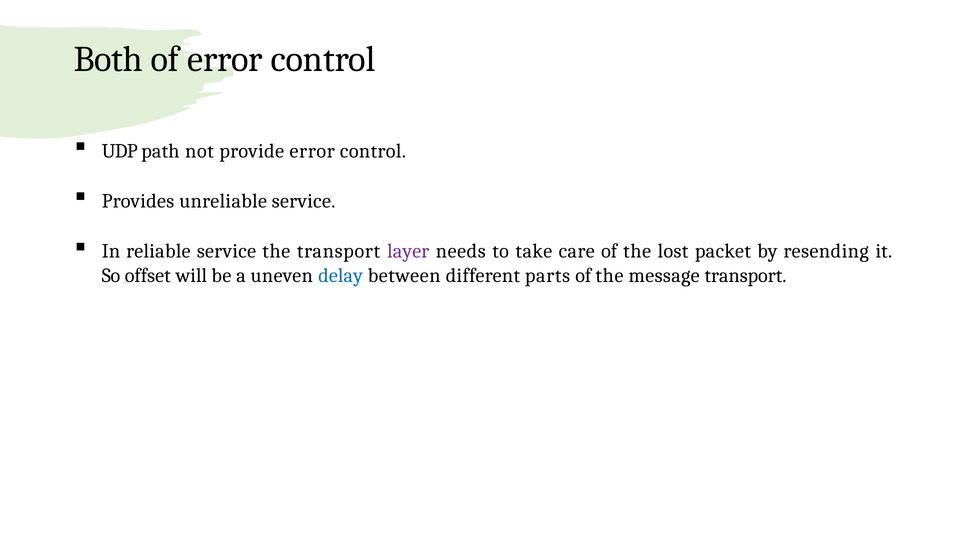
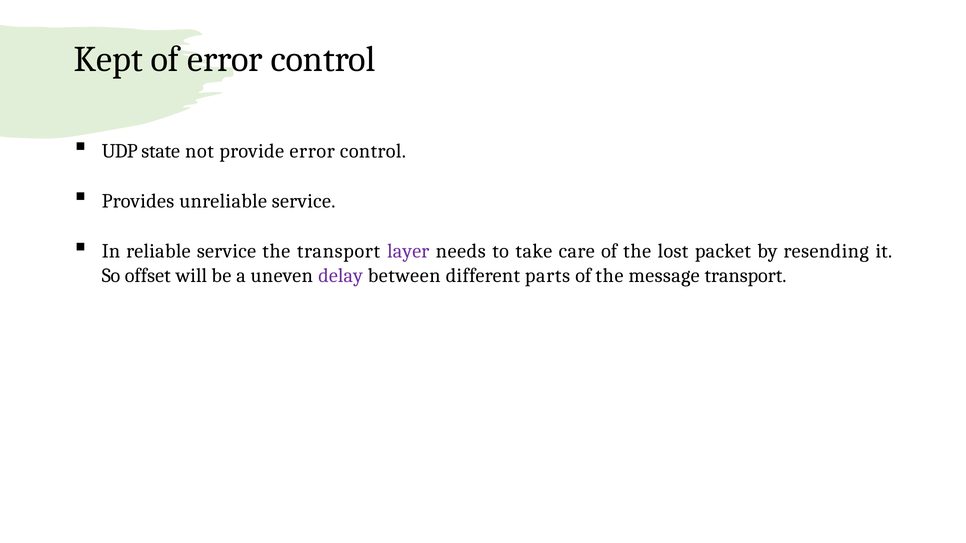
Both: Both -> Kept
path: path -> state
delay colour: blue -> purple
